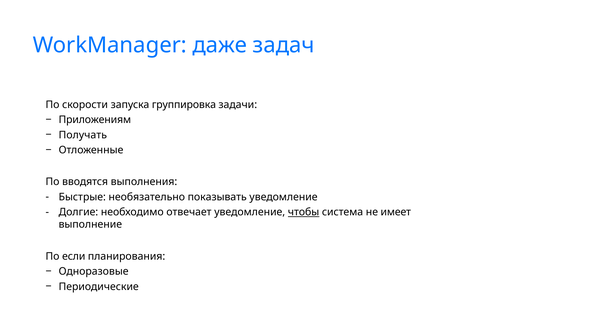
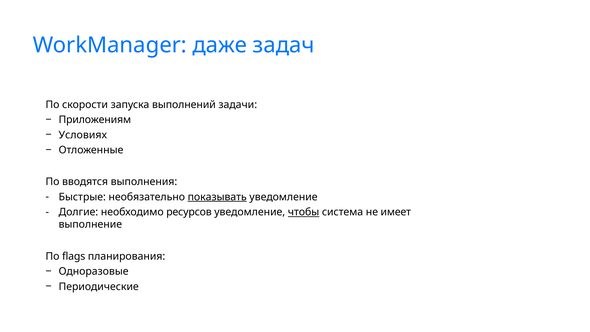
группировка: группировка -> выполнений
Получать: Получать -> Условиях
показывать underline: none -> present
отвечает: отвечает -> ресурсов
если: если -> flags
